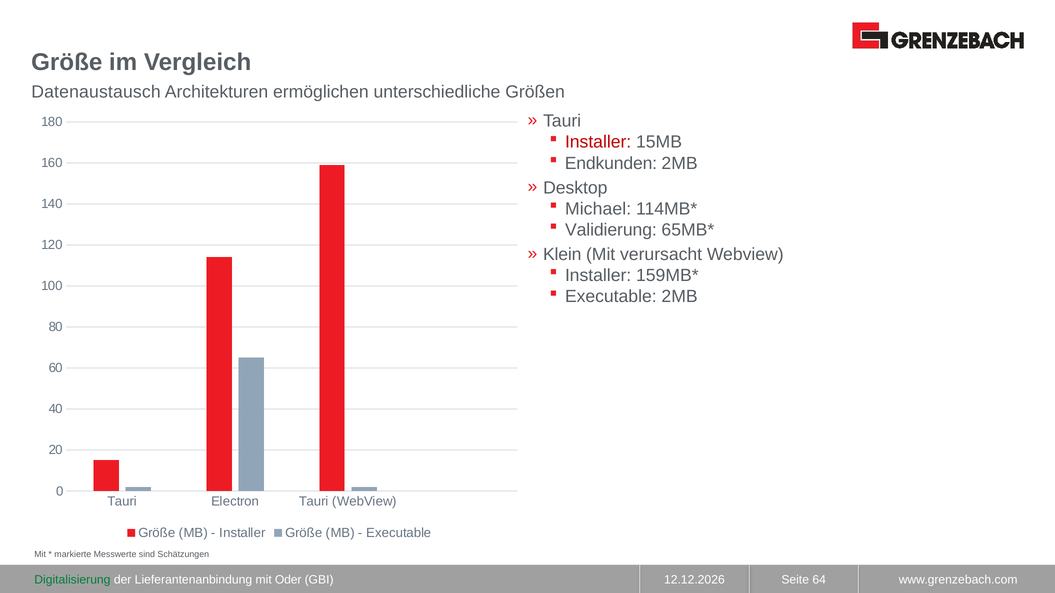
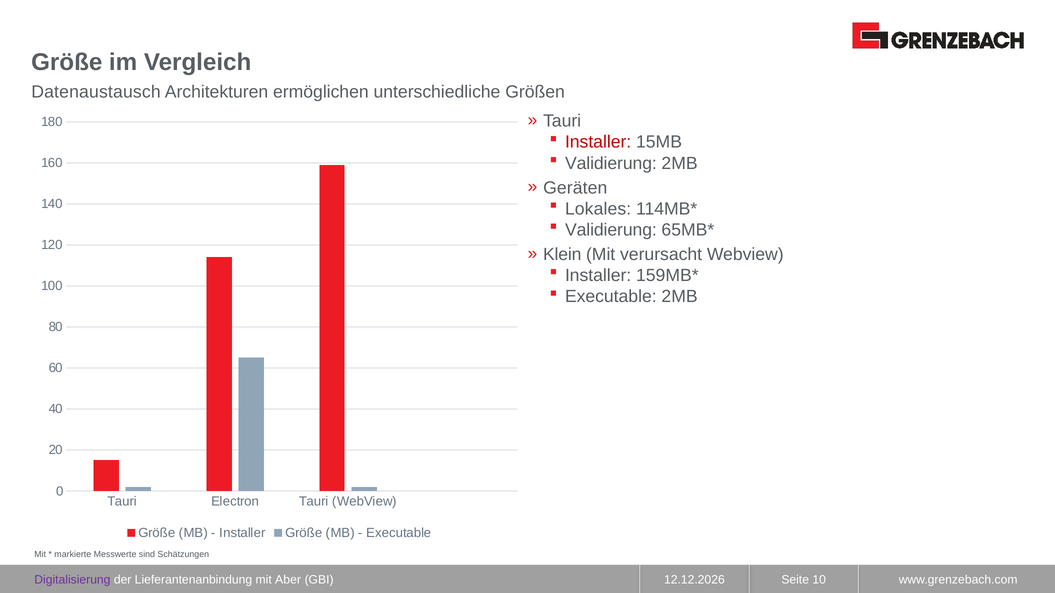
Endkunden at (611, 163): Endkunden -> Validierung
Desktop: Desktop -> Geräten
Michael: Michael -> Lokales
Digitalisierung colour: green -> purple
Oder: Oder -> Aber
64: 64 -> 10
